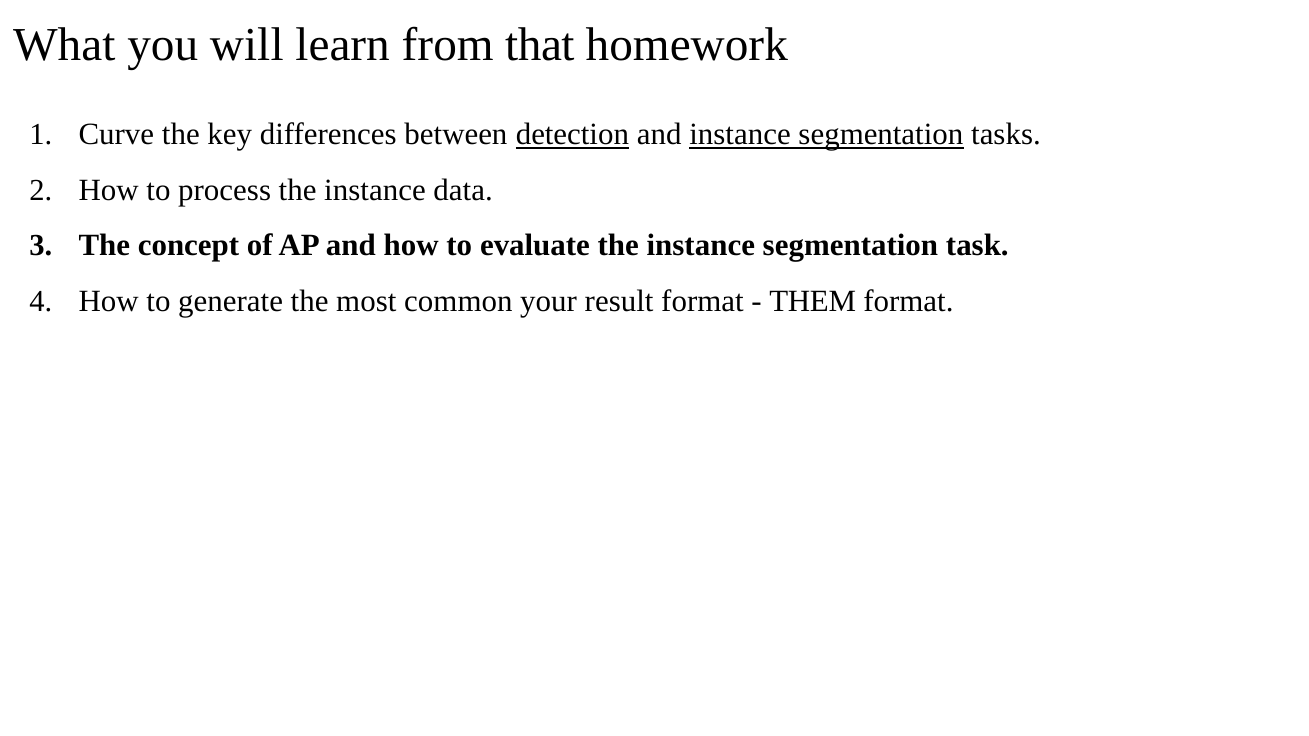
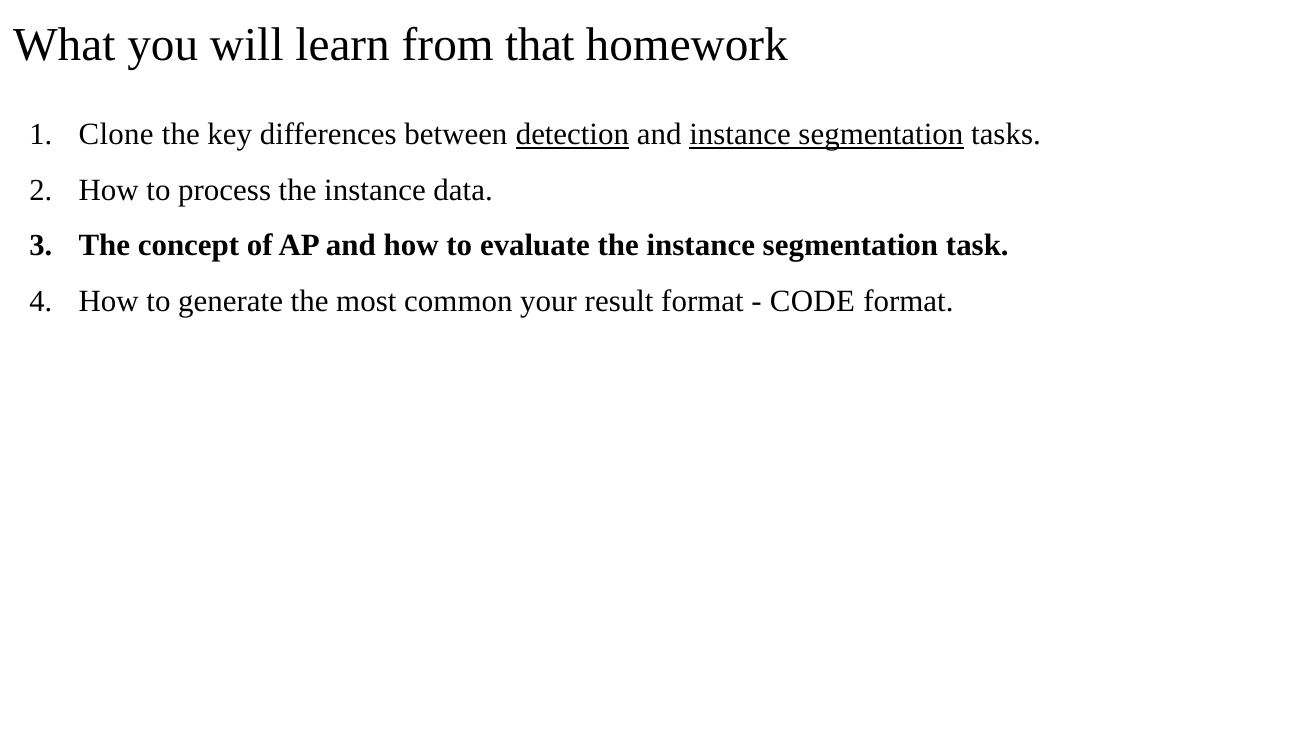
Curve: Curve -> Clone
THEM: THEM -> CODE
